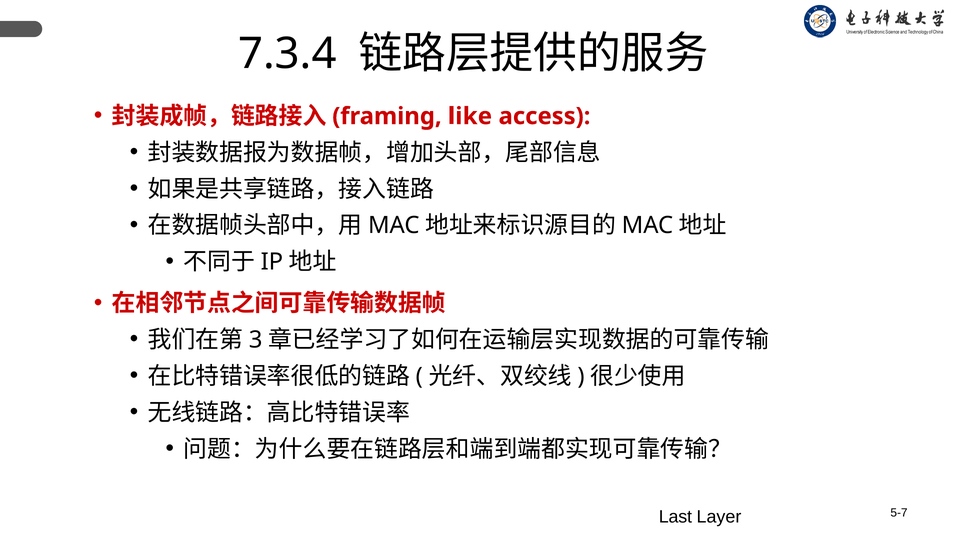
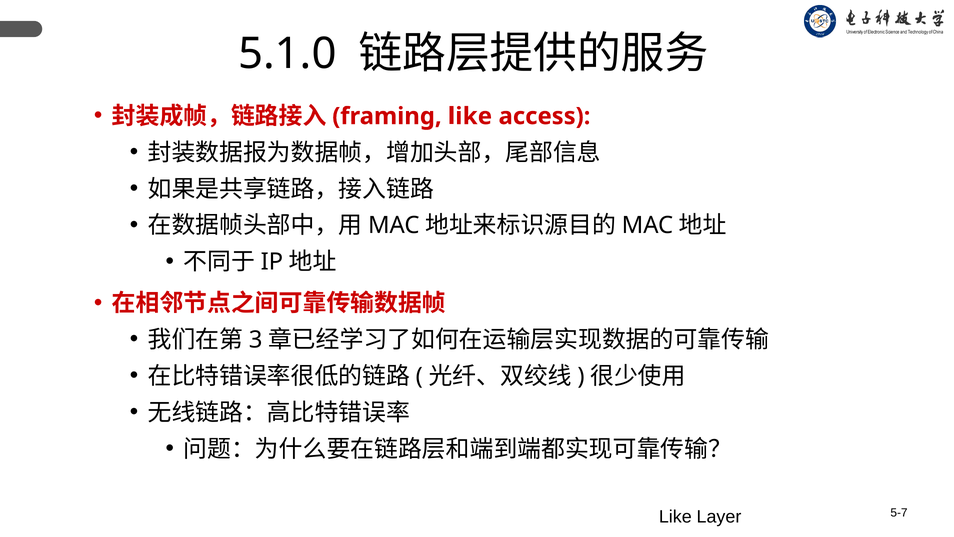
7.3.4: 7.3.4 -> 5.1.0
Last at (675, 516): Last -> Like
